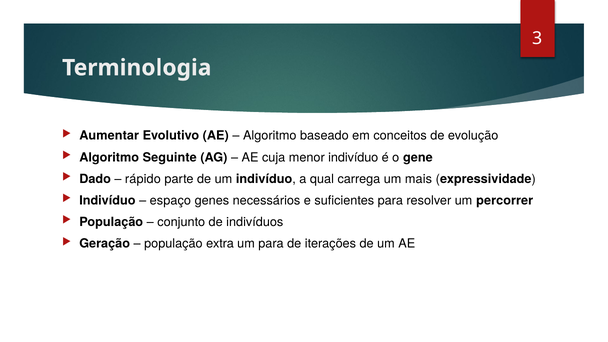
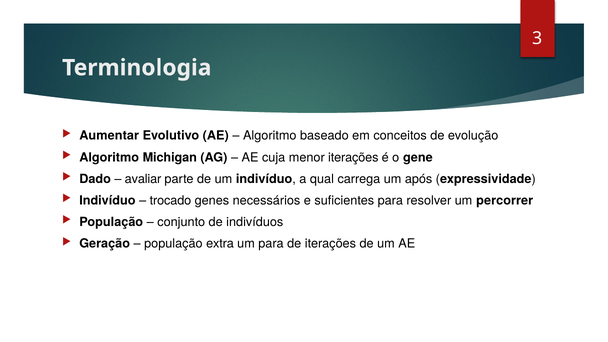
Seguinte: Seguinte -> Michigan
menor indivíduo: indivíduo -> iterações
rápido: rápido -> avaliar
mais: mais -> após
espaço: espaço -> trocado
